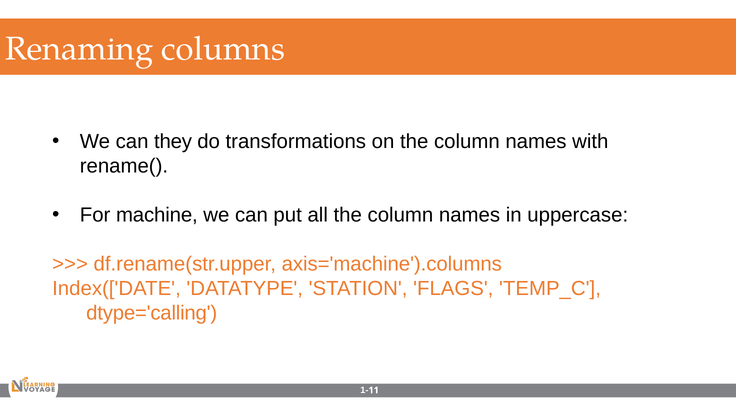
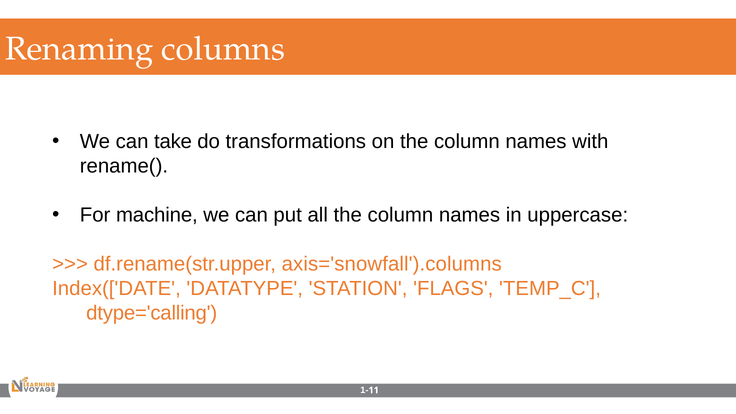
they: they -> take
axis='machine').columns: axis='machine').columns -> axis='snowfall').columns
